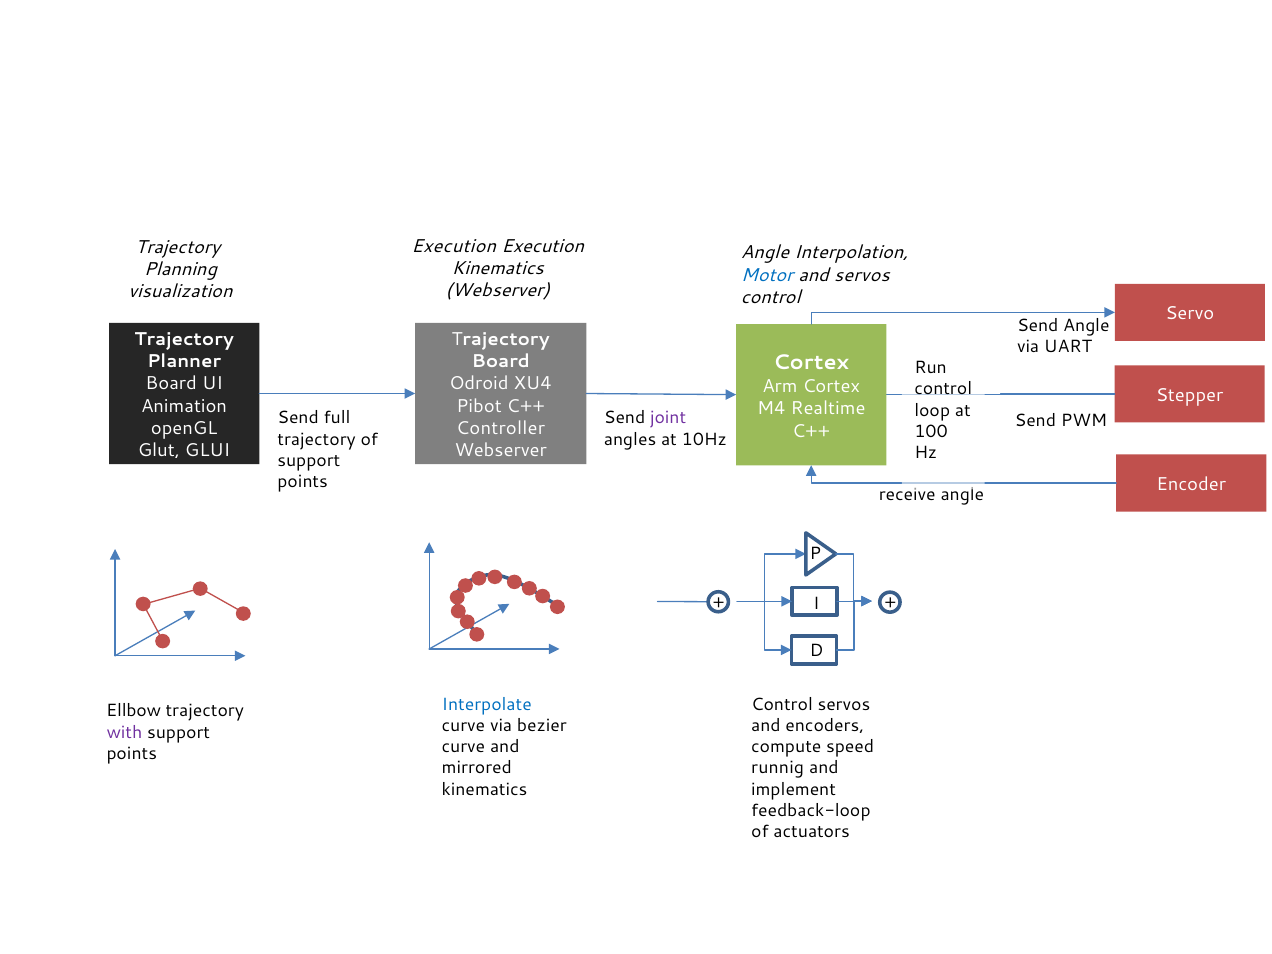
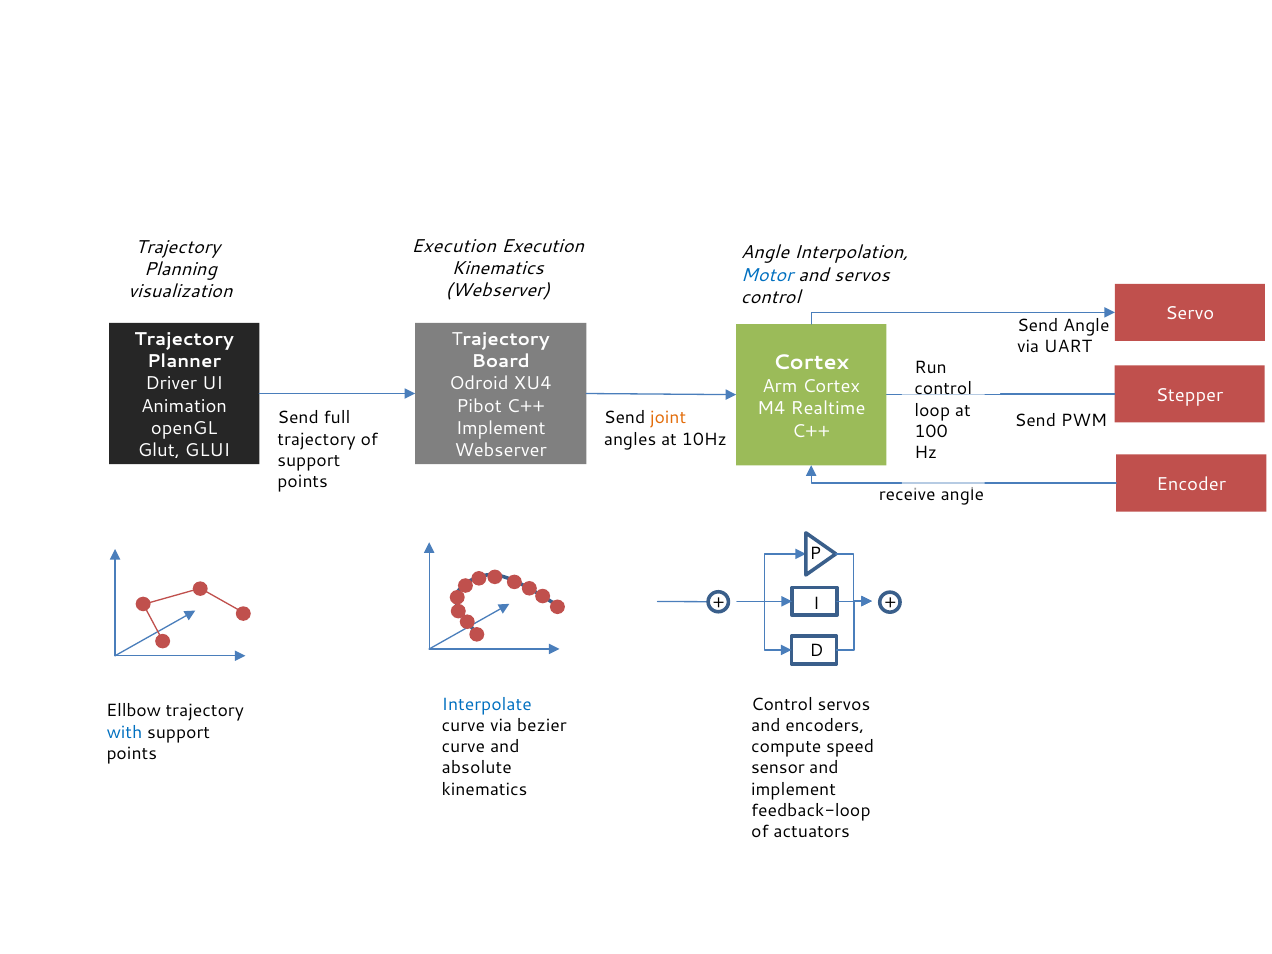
Board at (171, 384): Board -> Driver
joint colour: purple -> orange
Controller at (501, 428): Controller -> Implement
with colour: purple -> blue
mirrored: mirrored -> absolute
runnig: runnig -> sensor
